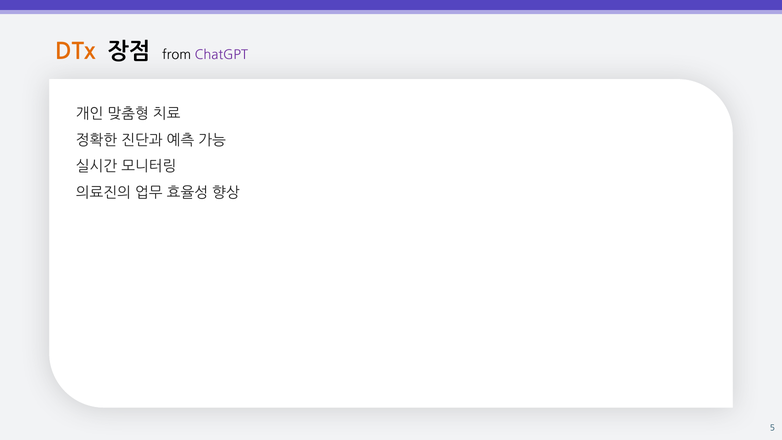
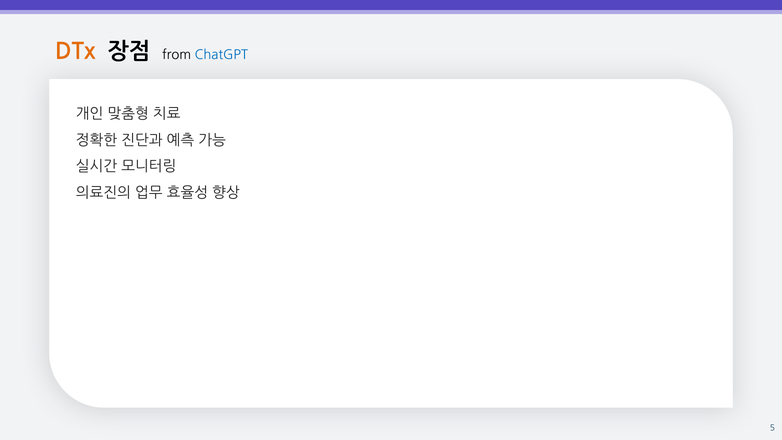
ChatGPT colour: purple -> blue
